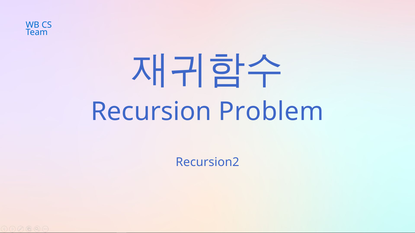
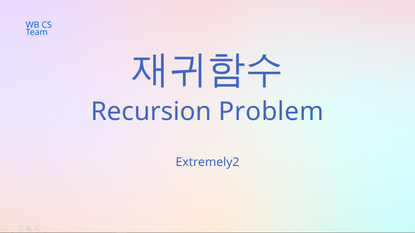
Recursion2: Recursion2 -> Extremely2
